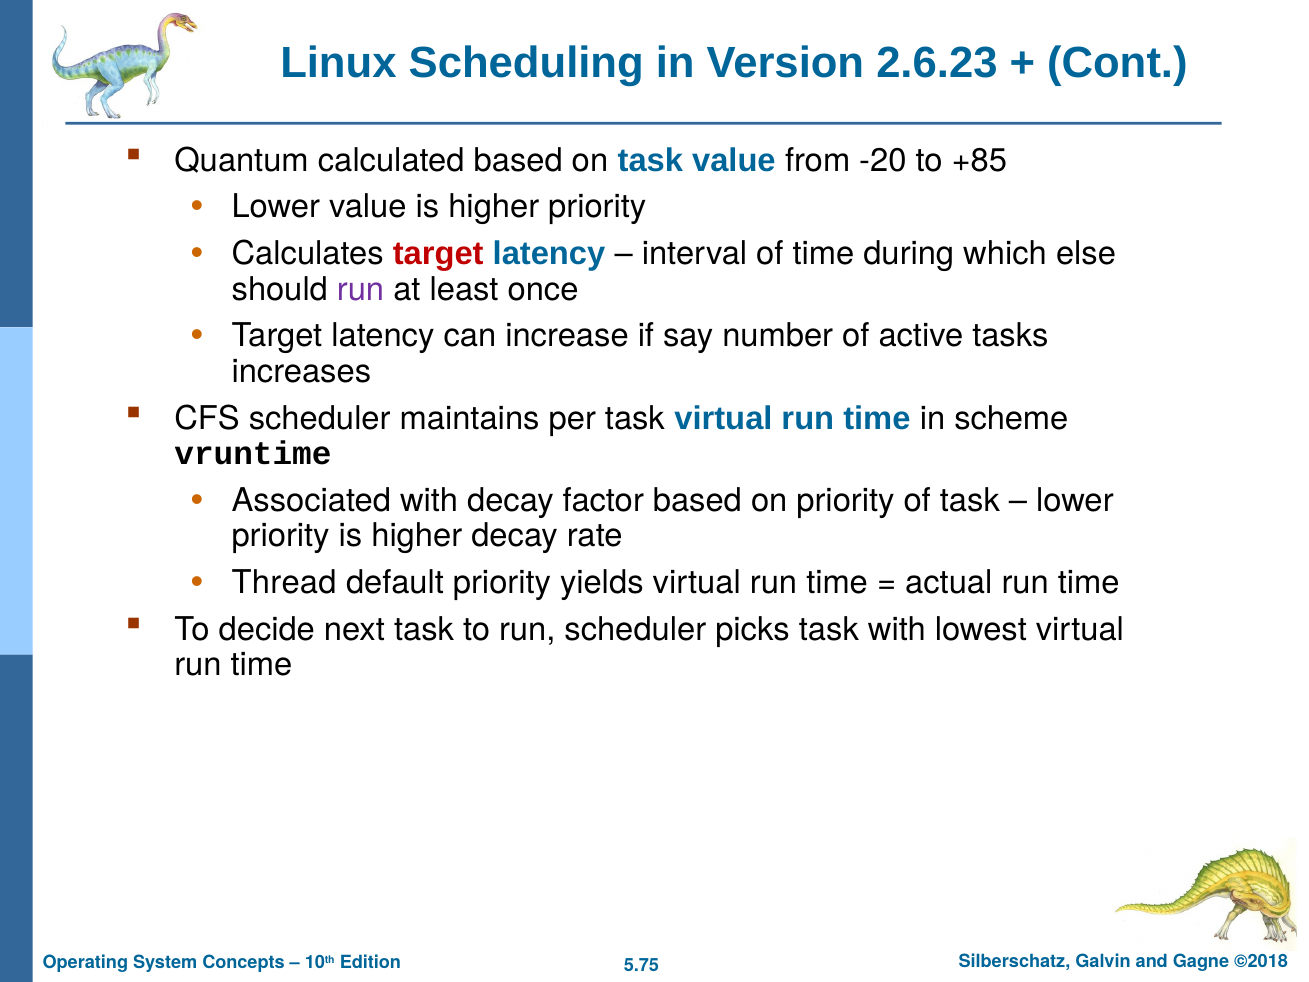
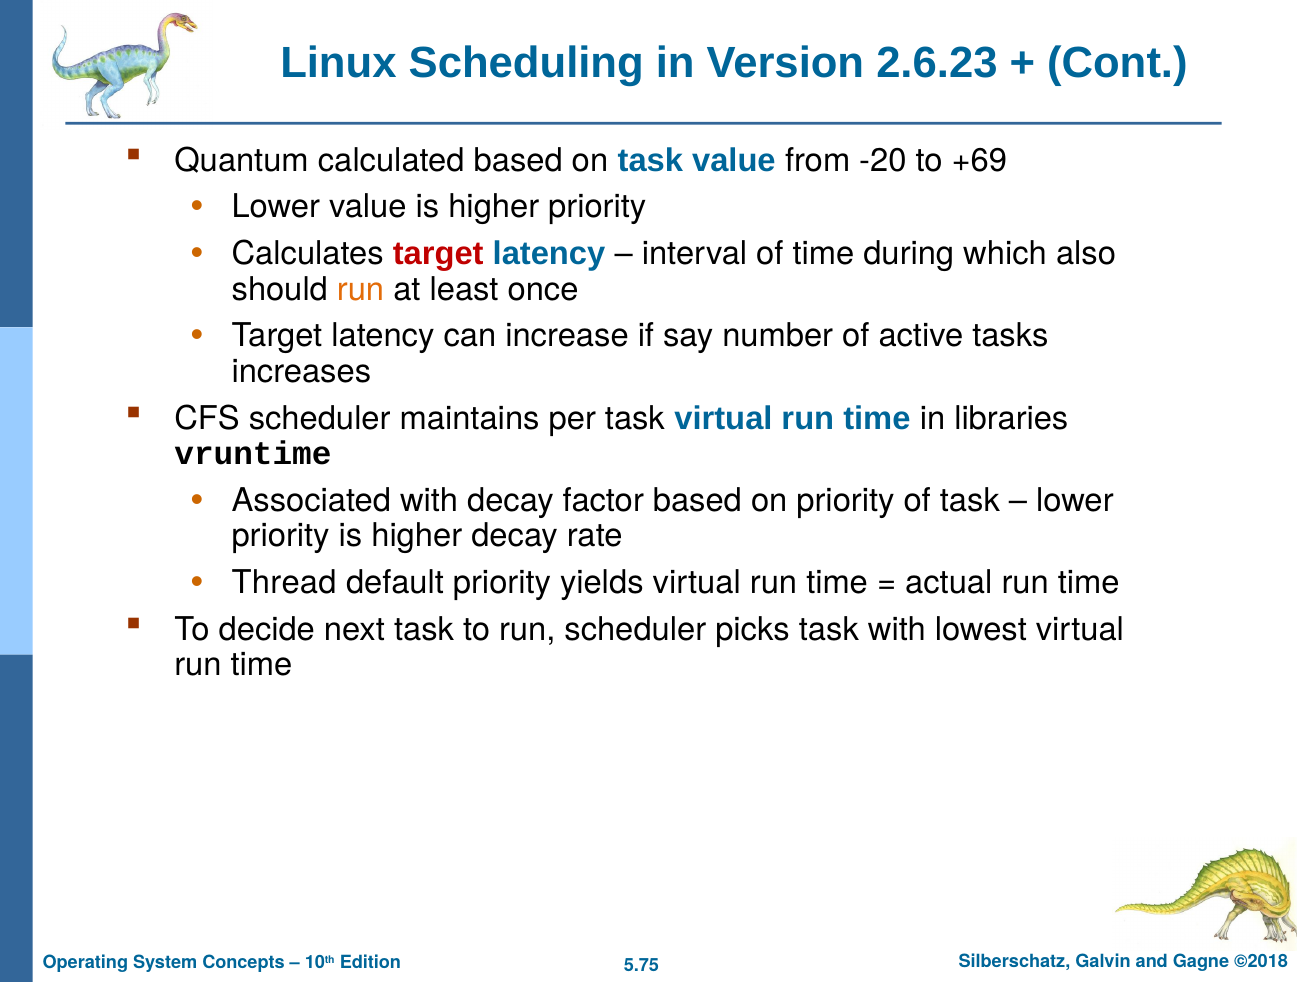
+85: +85 -> +69
else: else -> also
run at (361, 289) colour: purple -> orange
scheme: scheme -> libraries
